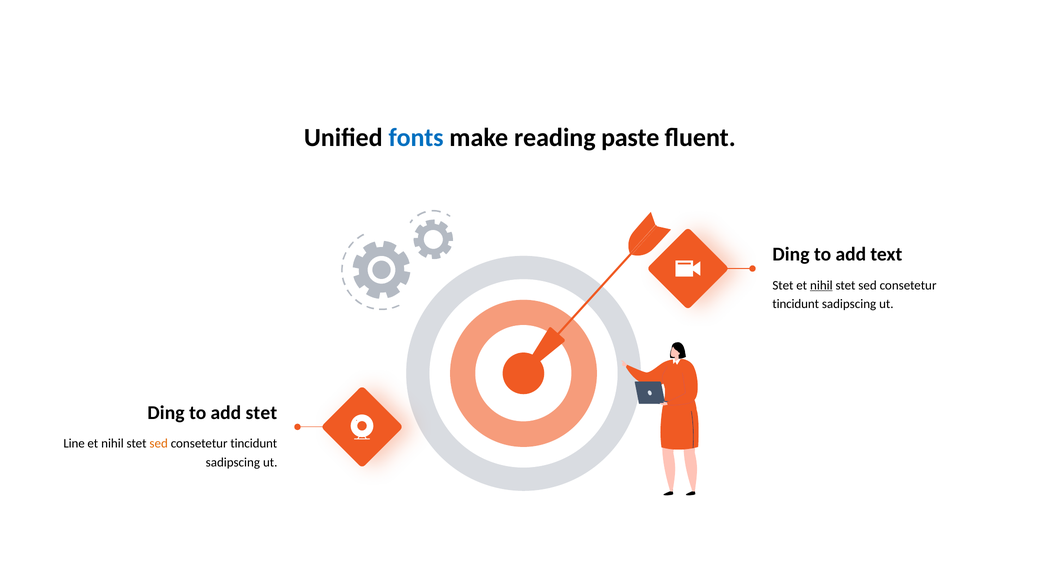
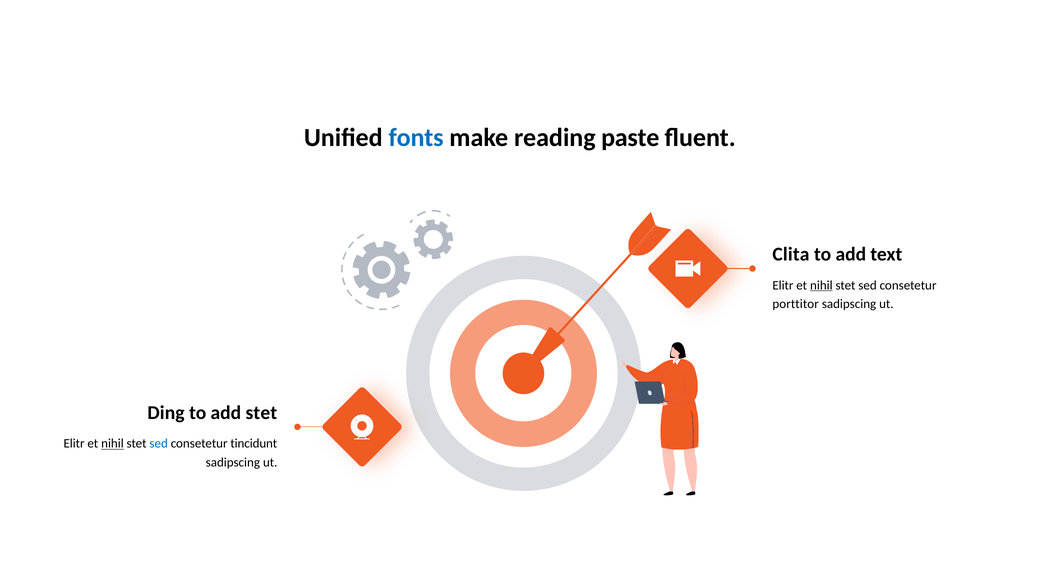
Ding at (791, 254): Ding -> Clita
Stet at (783, 285): Stet -> Elitr
tincidunt at (796, 304): tincidunt -> porttitor
Line at (74, 443): Line -> Elitr
nihil at (112, 443) underline: none -> present
sed at (159, 443) colour: orange -> blue
